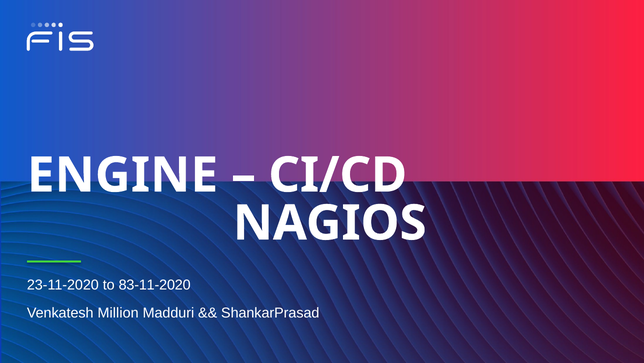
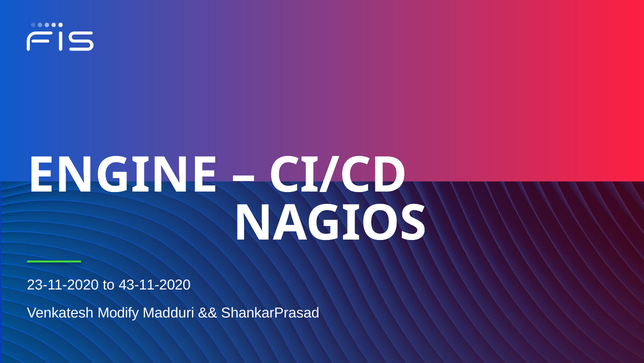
83-11-2020: 83-11-2020 -> 43-11-2020
Million: Million -> Modify
